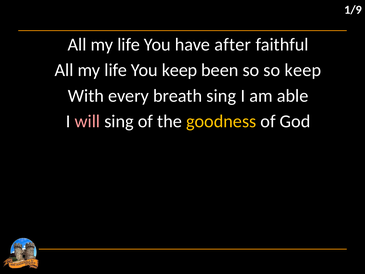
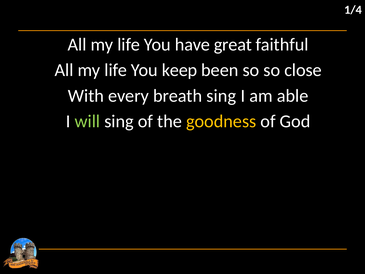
1/9: 1/9 -> 1/4
after: after -> great
so keep: keep -> close
will colour: pink -> light green
